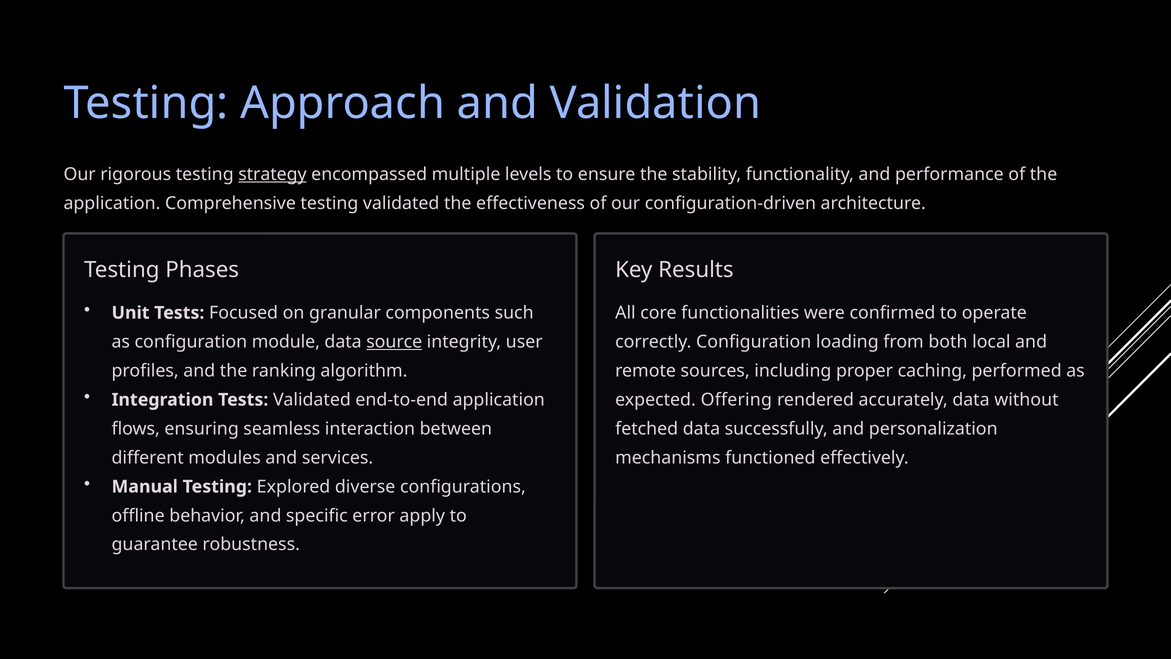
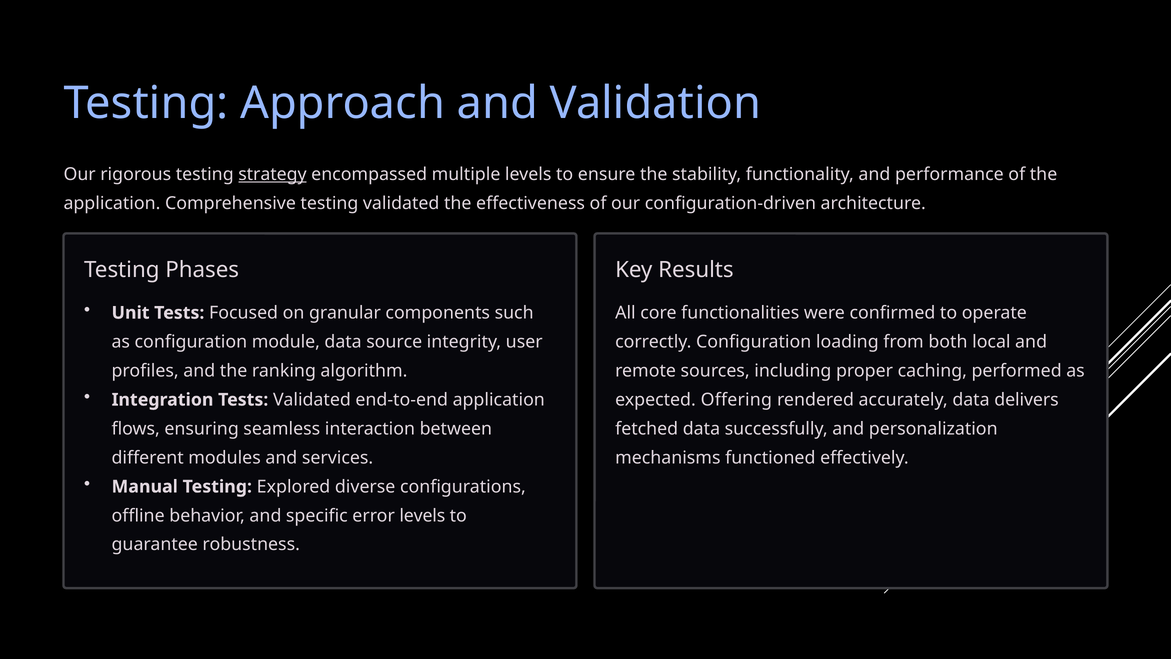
source underline: present -> none
without: without -> delivers
error apply: apply -> levels
